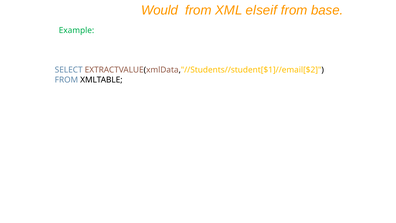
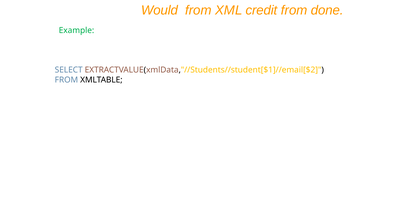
elseif: elseif -> credit
base: base -> done
